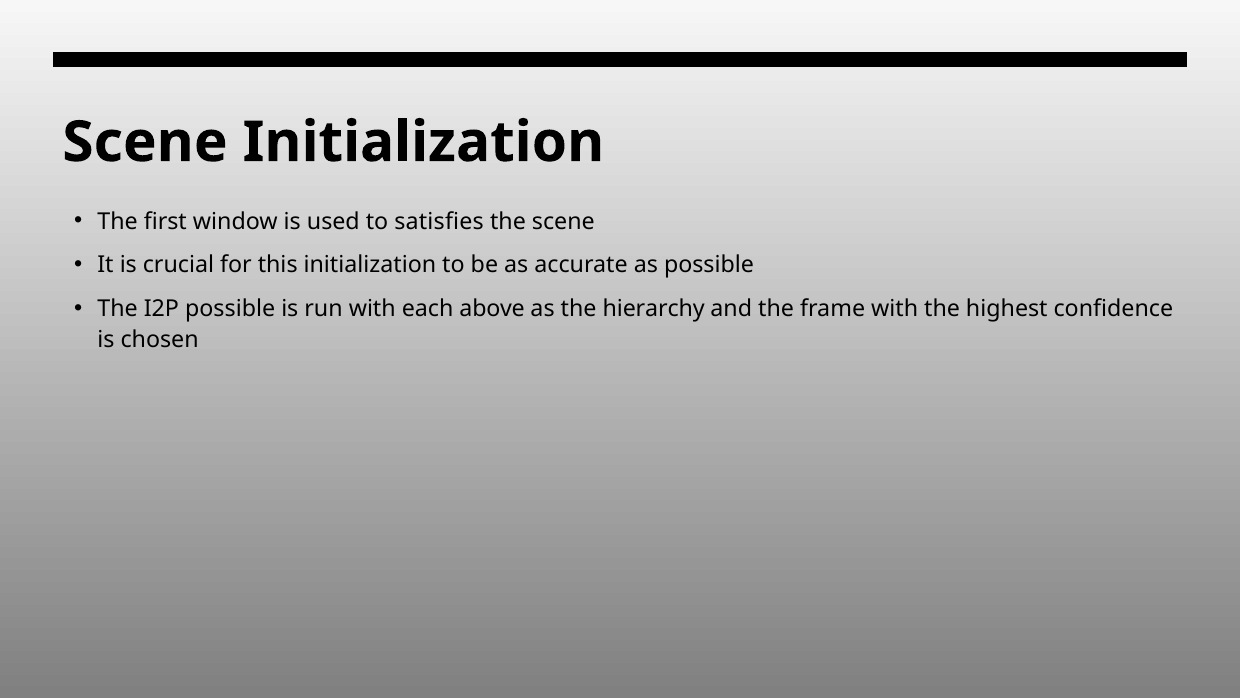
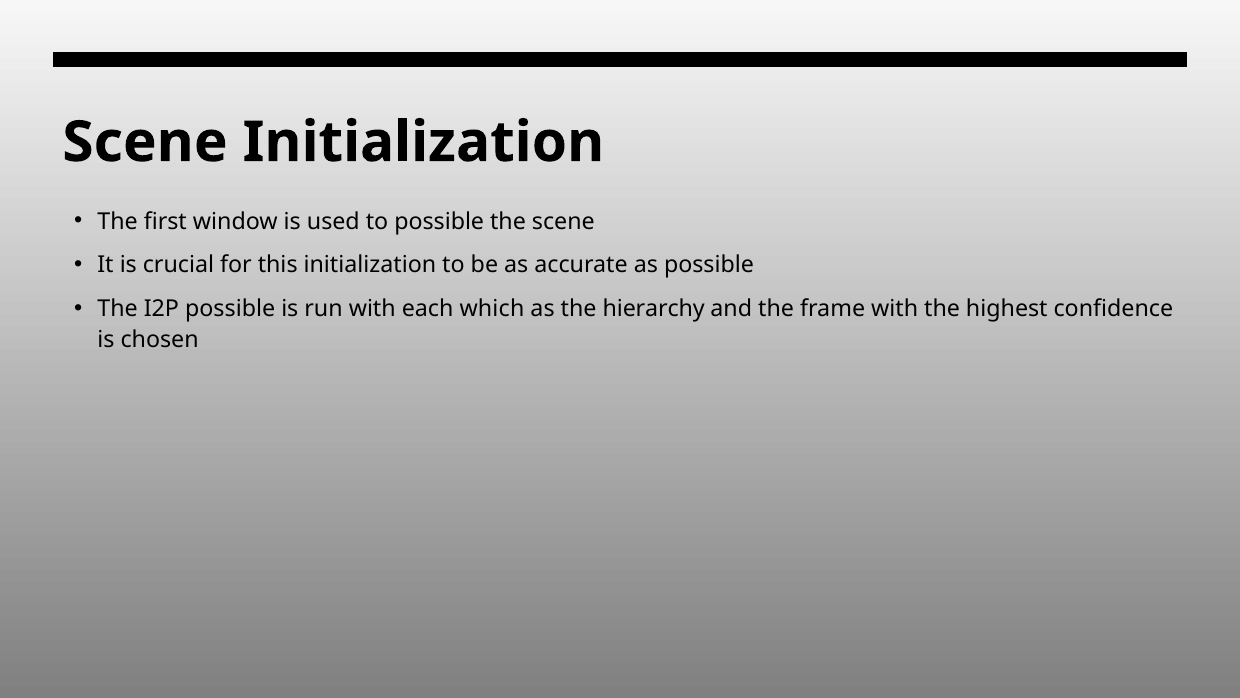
to satisfies: satisfies -> possible
above: above -> which
